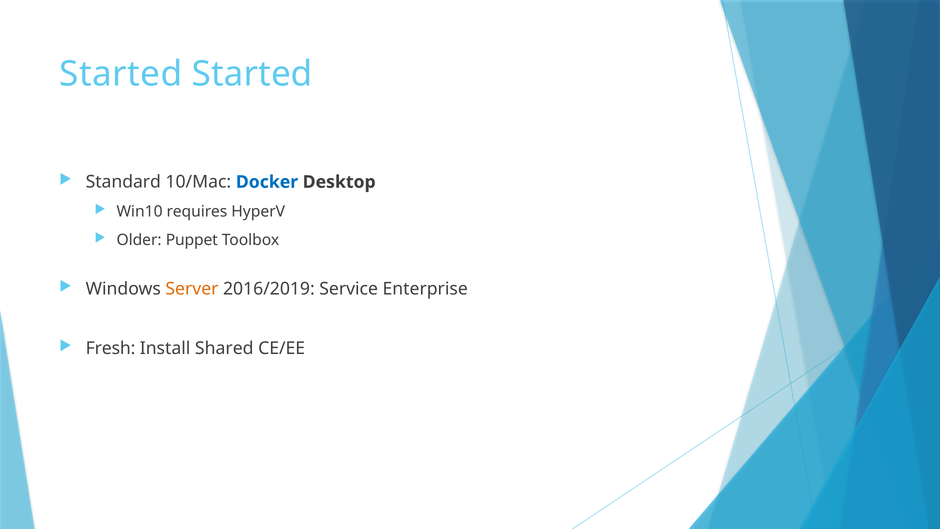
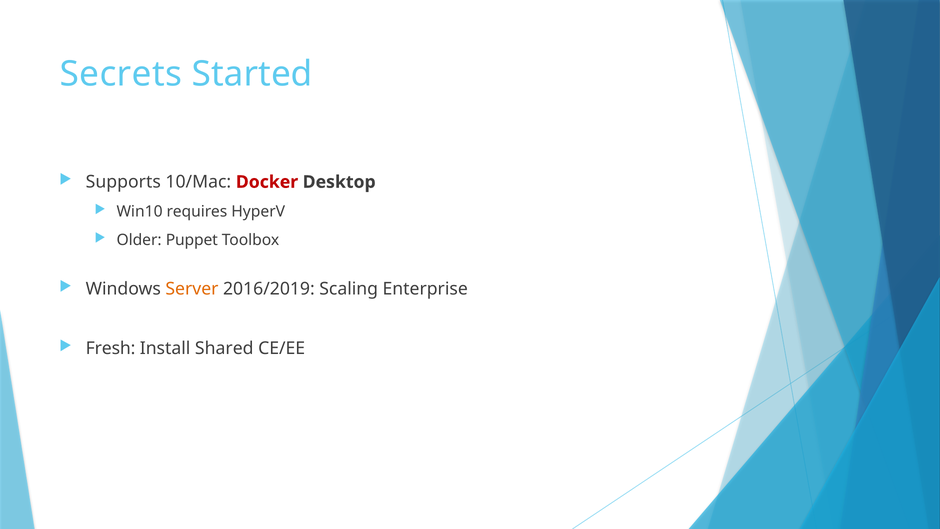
Started at (121, 74): Started -> Secrets
Standard: Standard -> Supports
Docker colour: blue -> red
Service: Service -> Scaling
